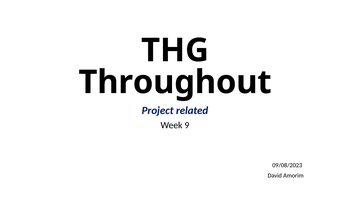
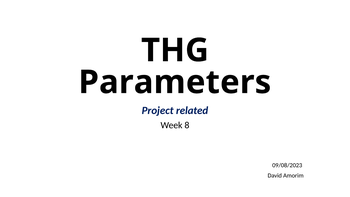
Throughout: Throughout -> Parameters
9: 9 -> 8
